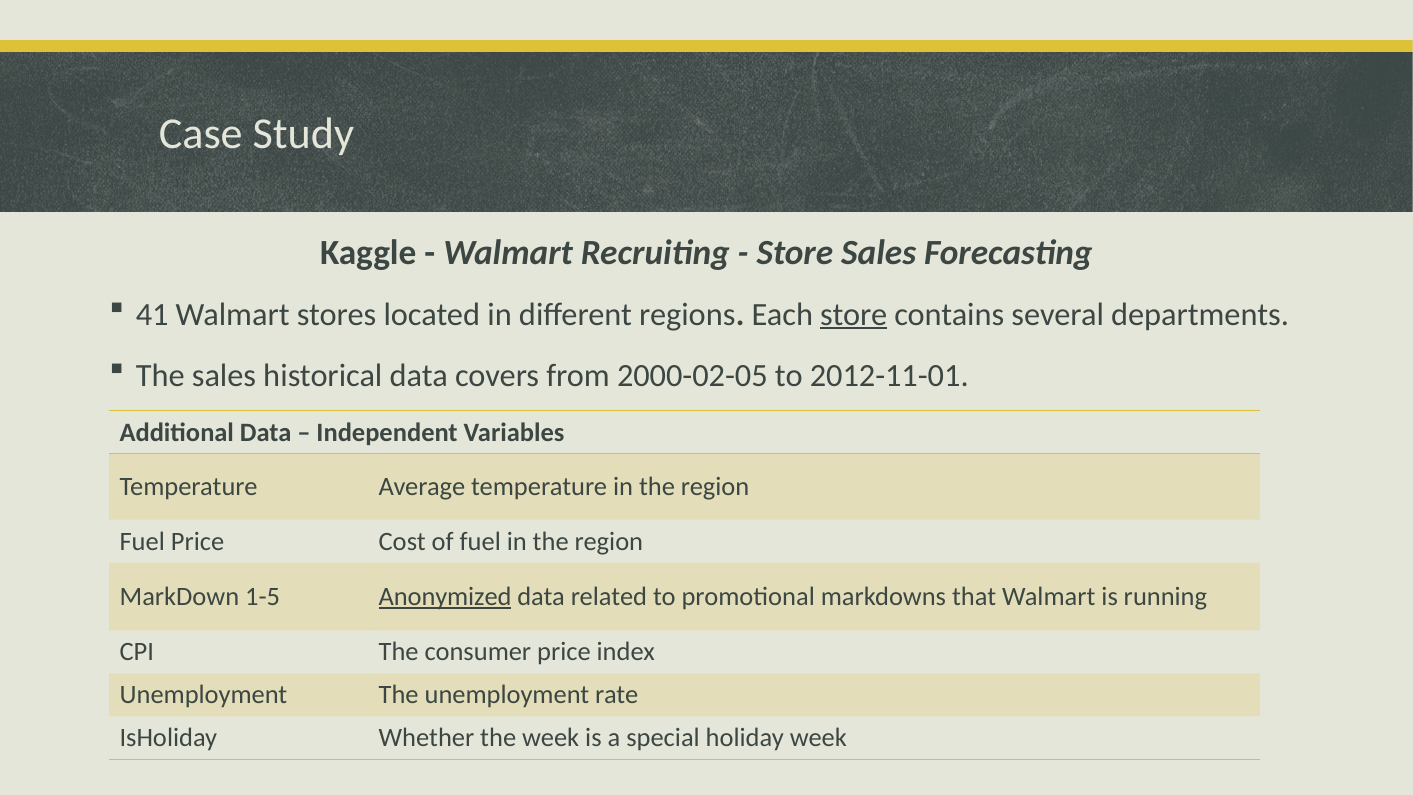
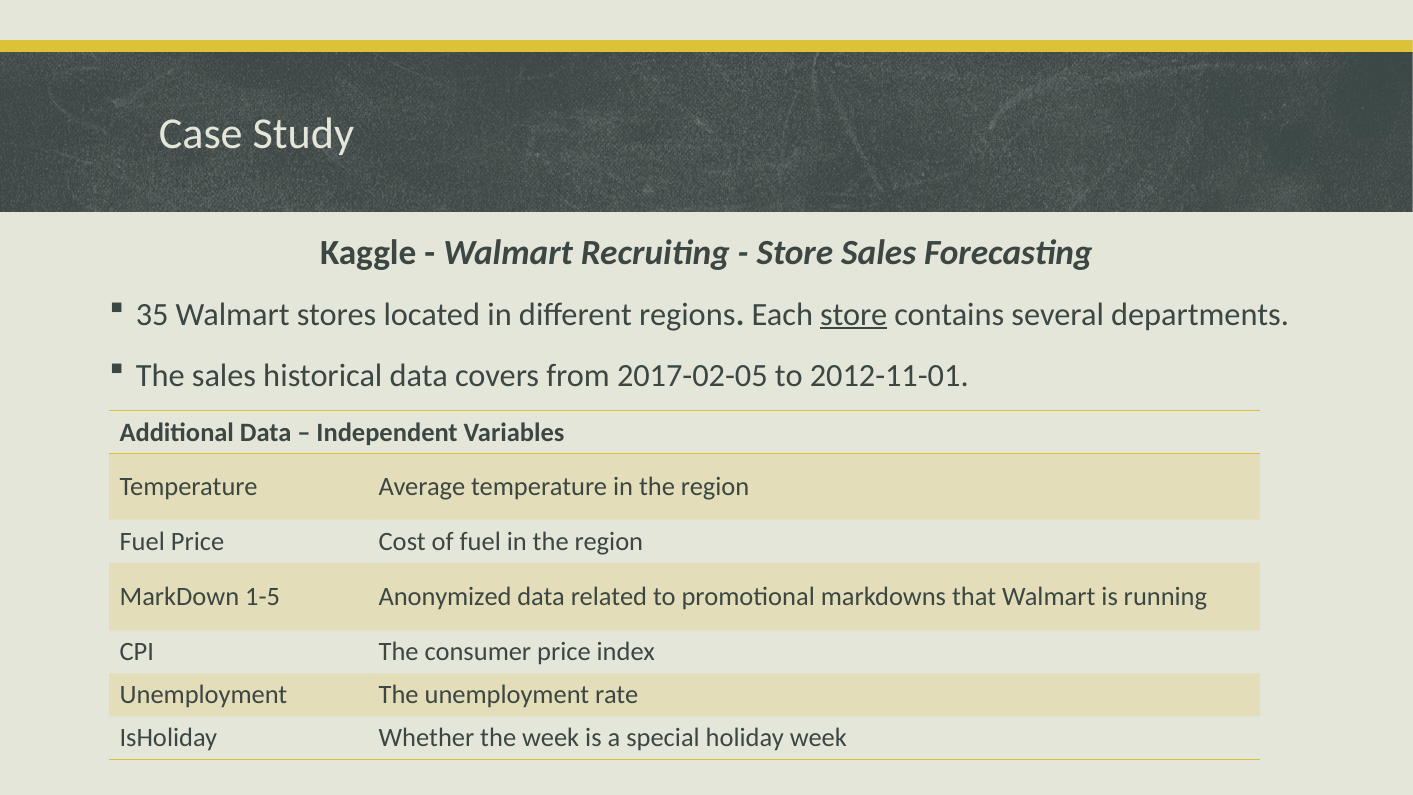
41: 41 -> 35
2000-02-05: 2000-02-05 -> 2017-02-05
Anonymized underline: present -> none
